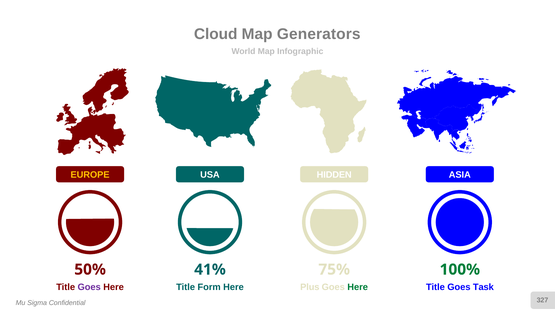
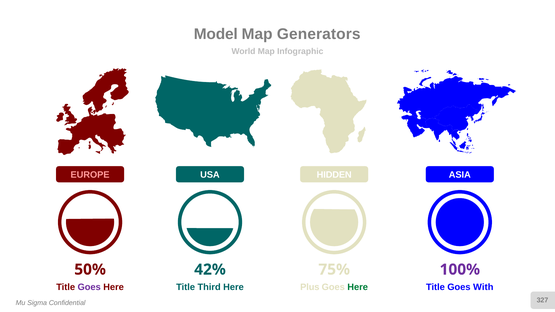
Cloud: Cloud -> Model
EUROPE colour: yellow -> pink
41%: 41% -> 42%
100% colour: green -> purple
Form: Form -> Third
Task: Task -> With
